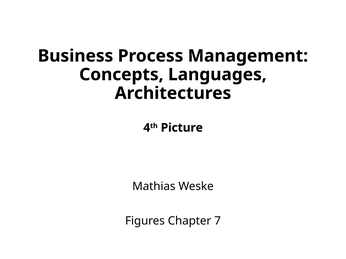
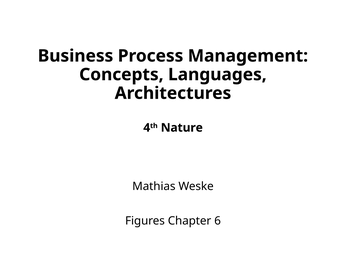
Picture: Picture -> Nature
7: 7 -> 6
